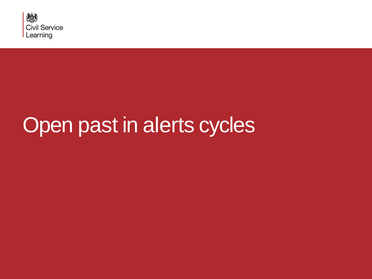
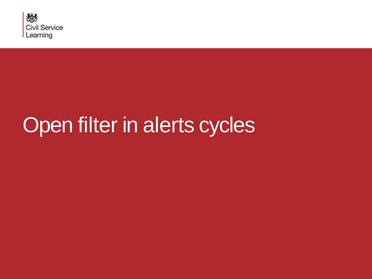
past: past -> filter
